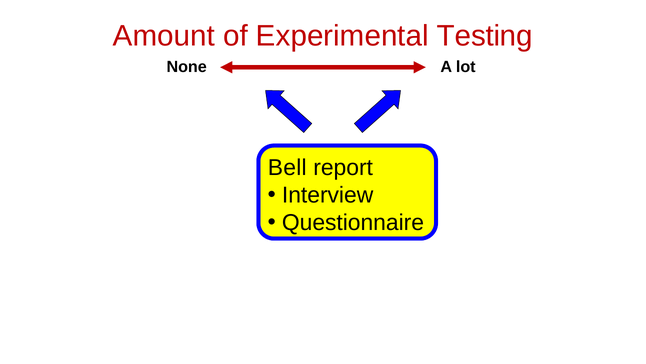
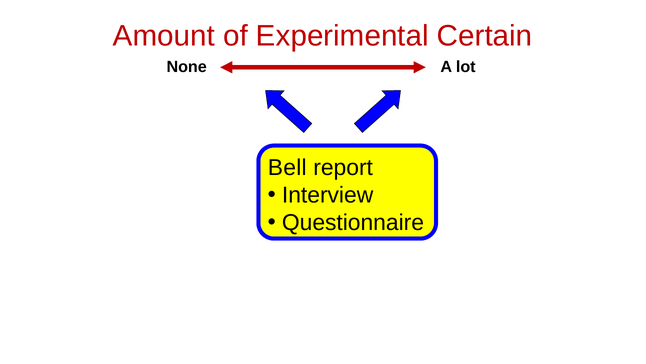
Testing: Testing -> Certain
